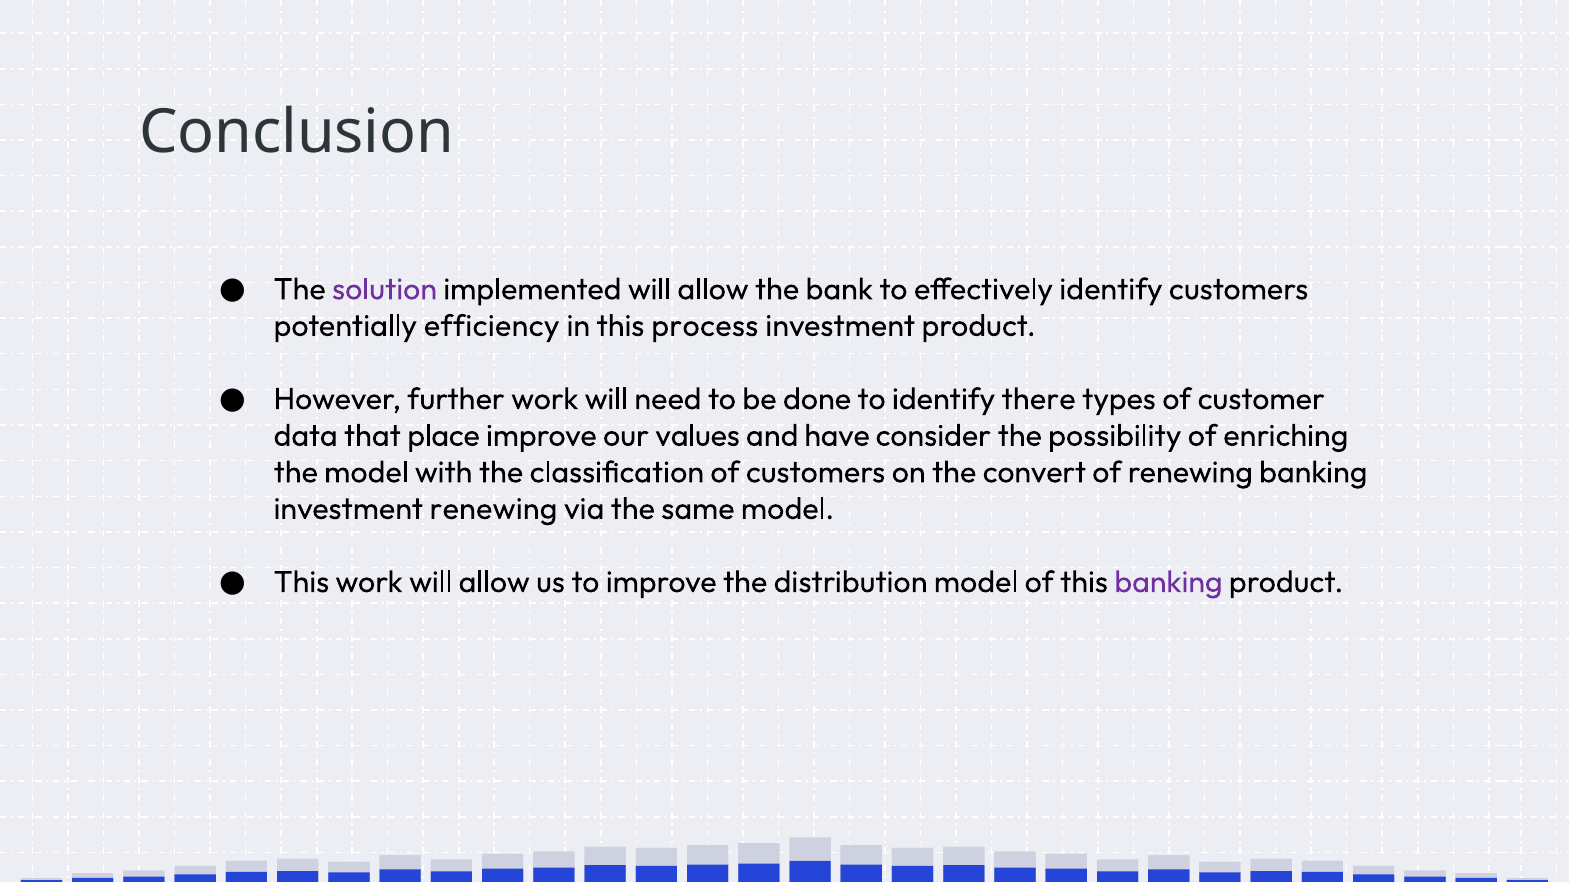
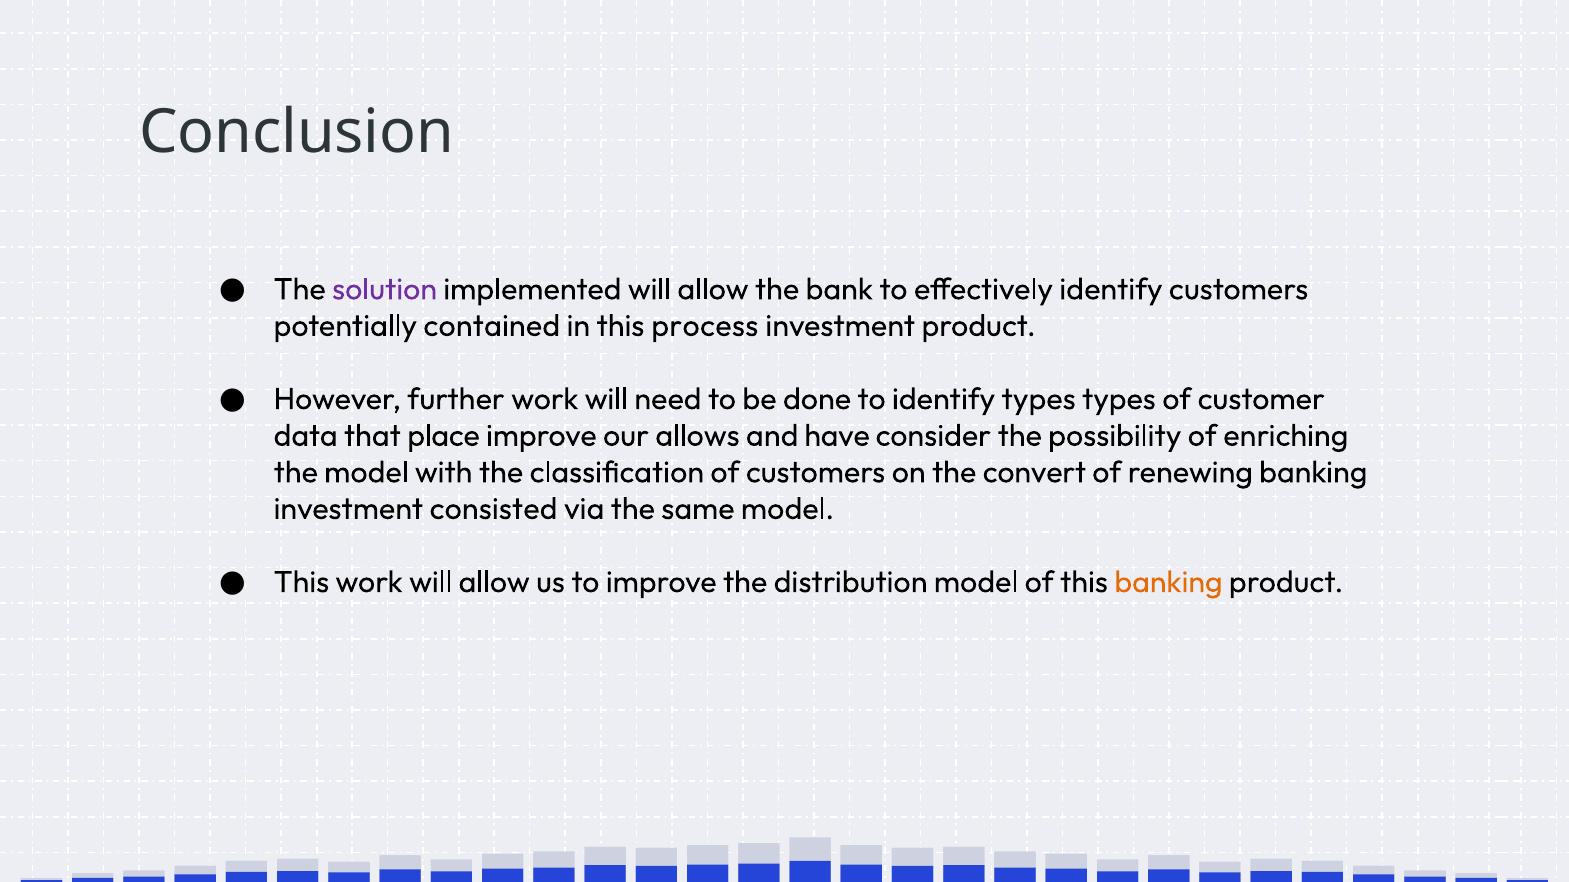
efficiency: efficiency -> contained
identify there: there -> types
values: values -> allows
investment renewing: renewing -> consisted
banking at (1169, 583) colour: purple -> orange
